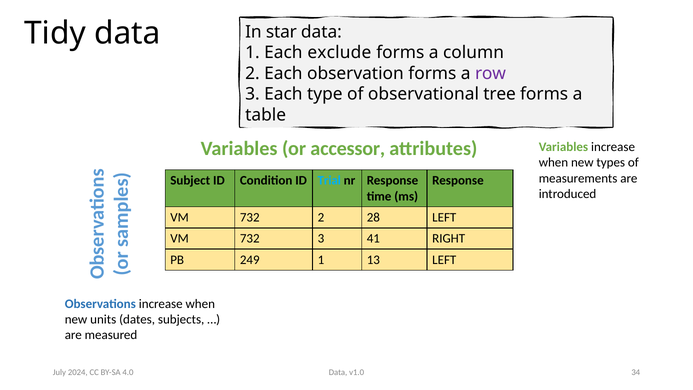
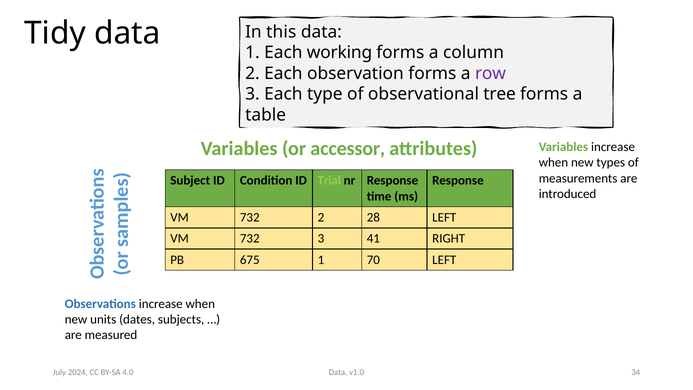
star: star -> this
exclude: exclude -> working
Trial colour: light blue -> light green
249: 249 -> 675
13: 13 -> 70
